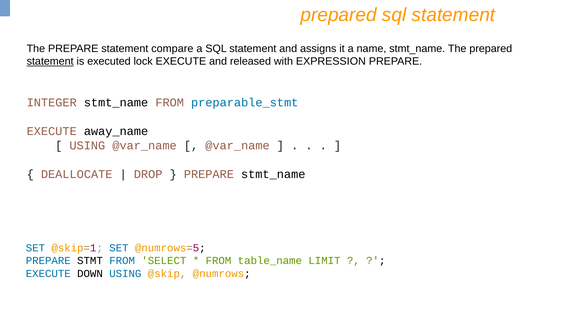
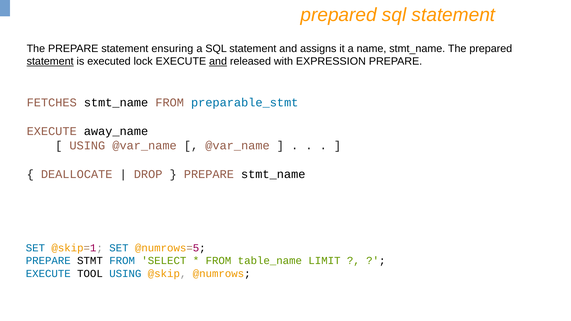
compare: compare -> ensuring
and at (218, 61) underline: none -> present
INTEGER: INTEGER -> FETCHES
DOWN: DOWN -> TOOL
